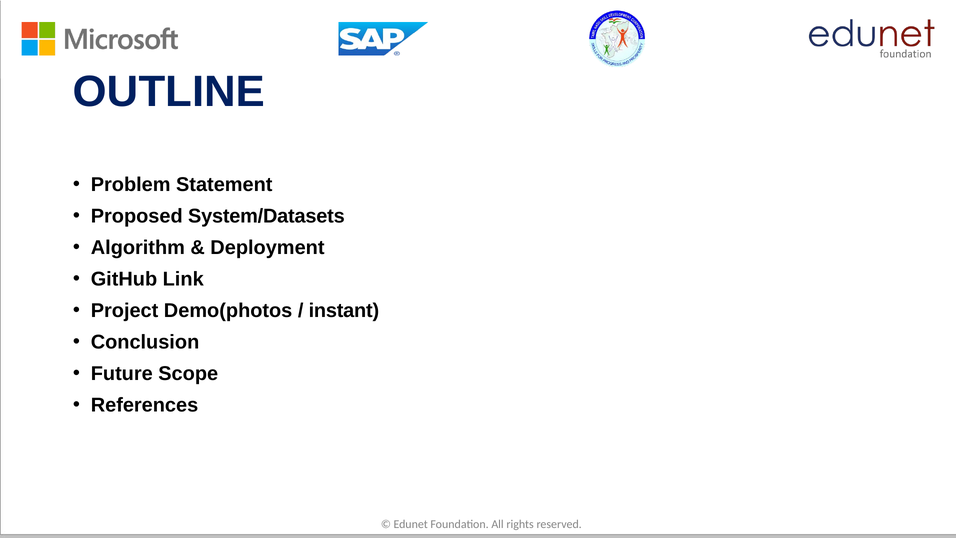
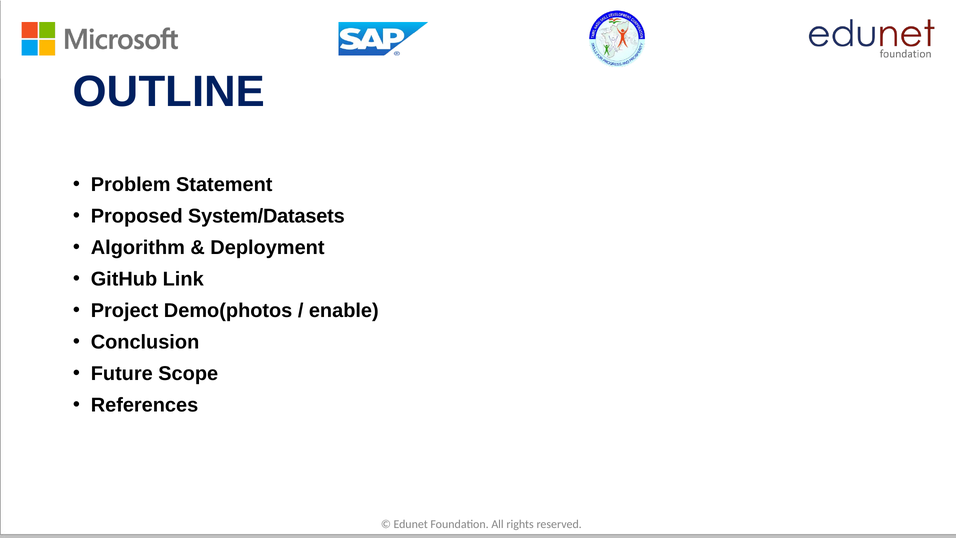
instant: instant -> enable
